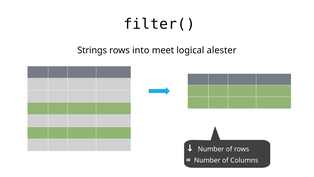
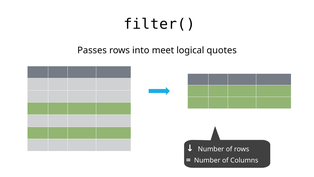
Strings: Strings -> Passes
alester: alester -> quotes
